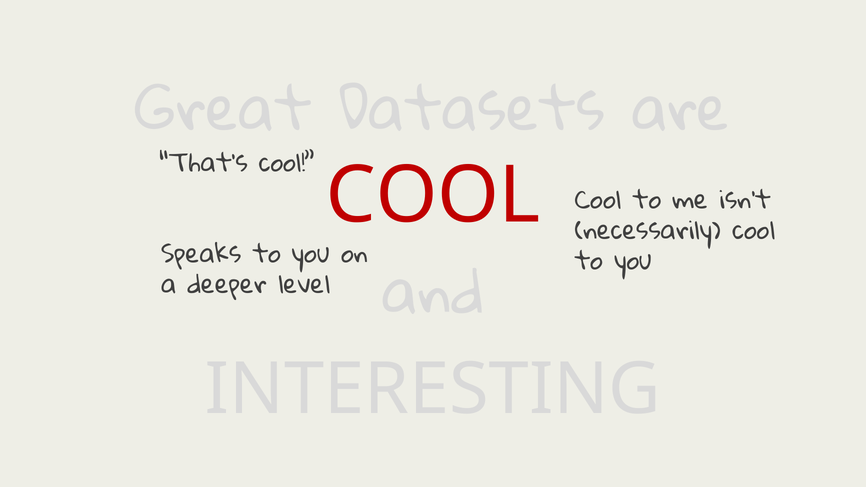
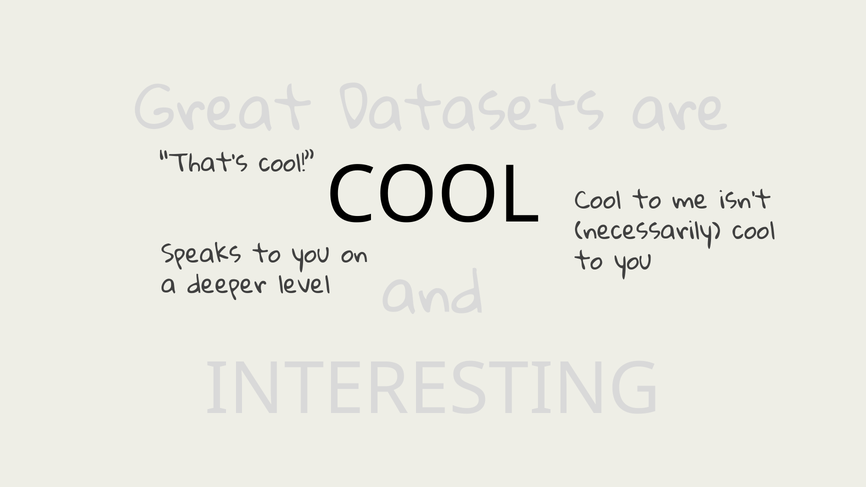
COOL at (433, 195) colour: red -> black
